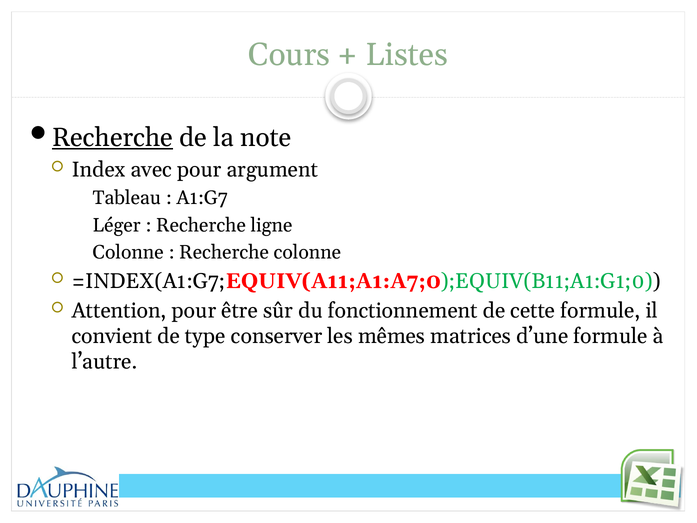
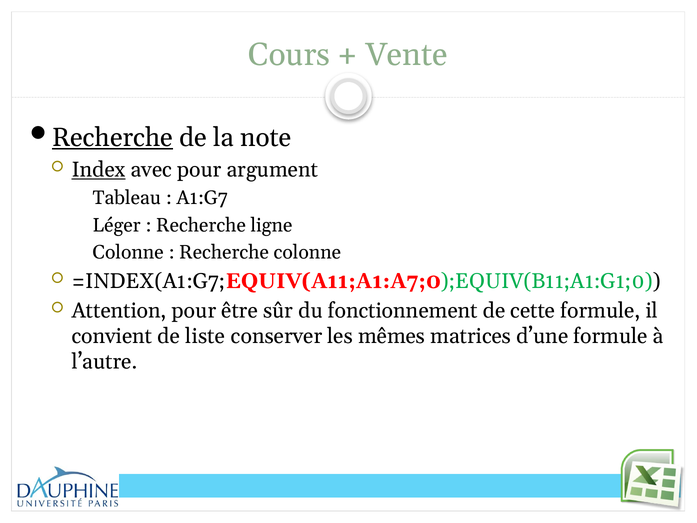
Listes: Listes -> Vente
Index underline: none -> present
type: type -> liste
